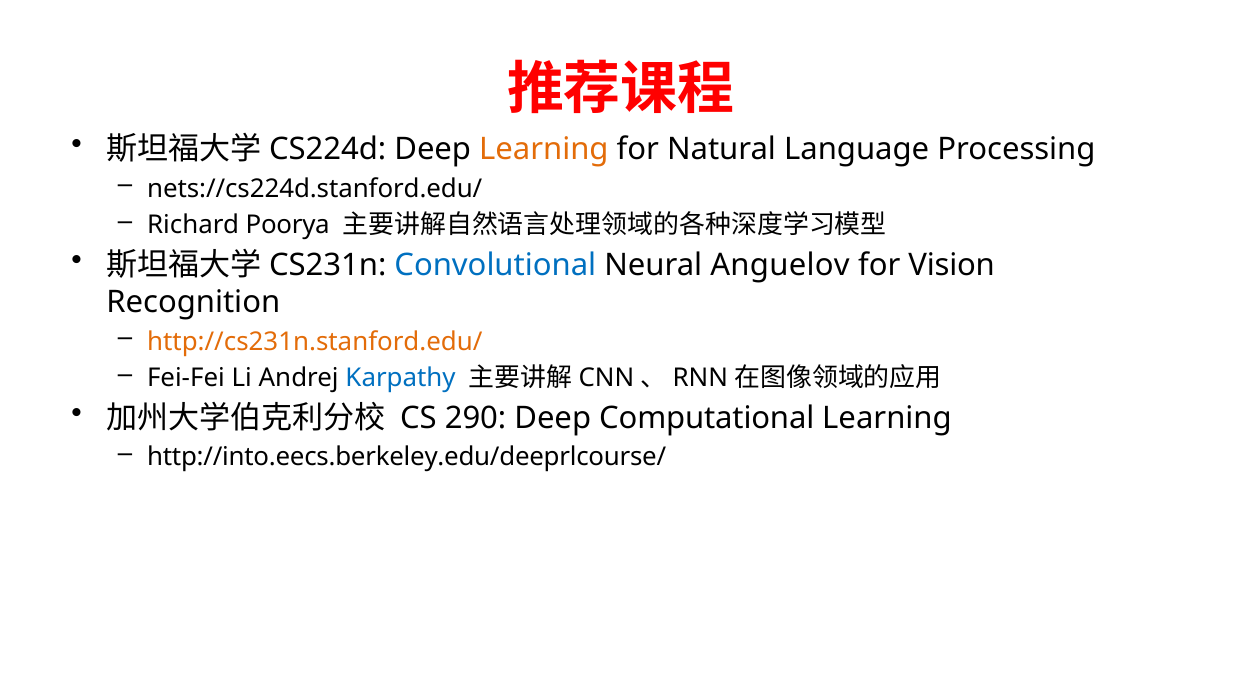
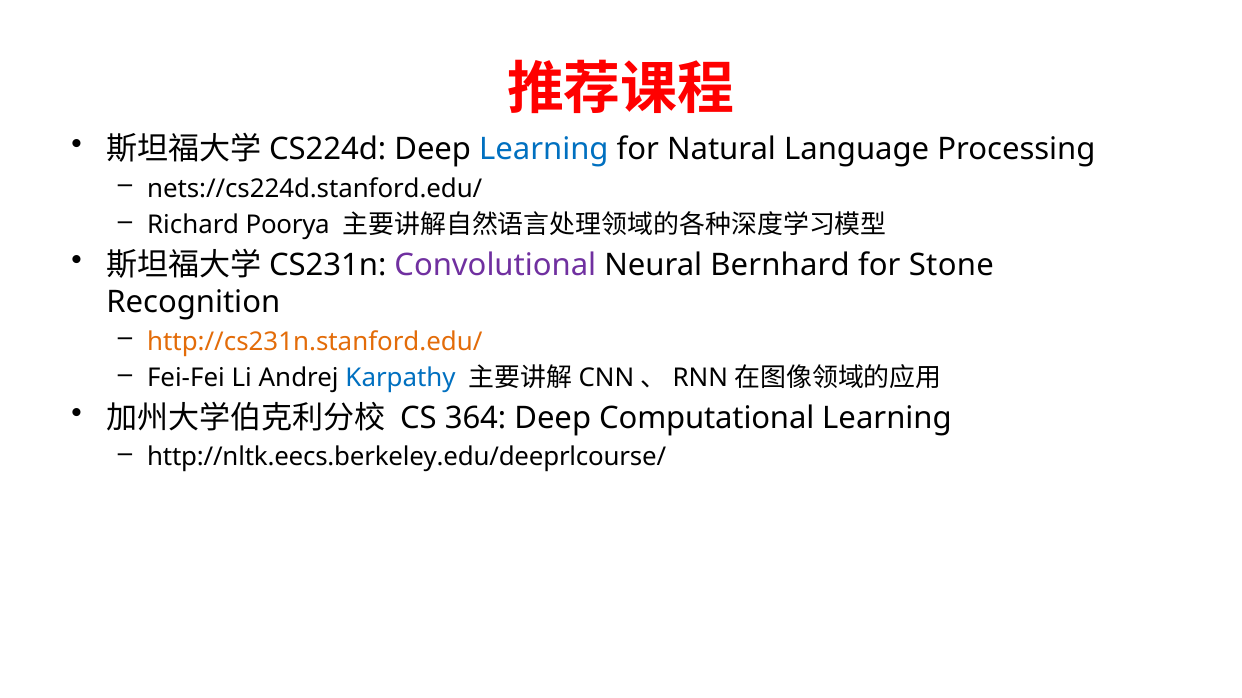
Learning at (544, 150) colour: orange -> blue
Convolutional colour: blue -> purple
Anguelov: Anguelov -> Bernhard
Vision: Vision -> Stone
290: 290 -> 364
http://into.eecs.berkeley.edu/deeprlcourse/: http://into.eecs.berkeley.edu/deeprlcourse/ -> http://nltk.eecs.berkeley.edu/deeprlcourse/
